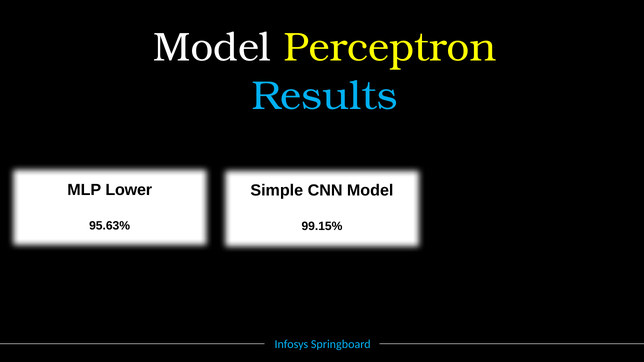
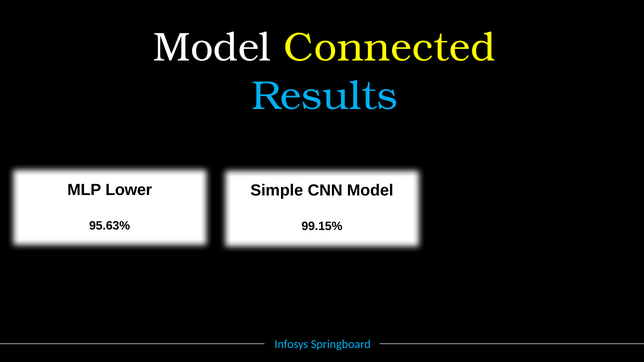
Perceptron: Perceptron -> Connected
